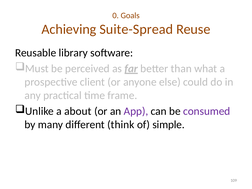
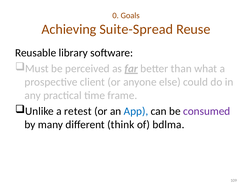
about: about -> retest
App colour: purple -> blue
simple: simple -> bdlma
